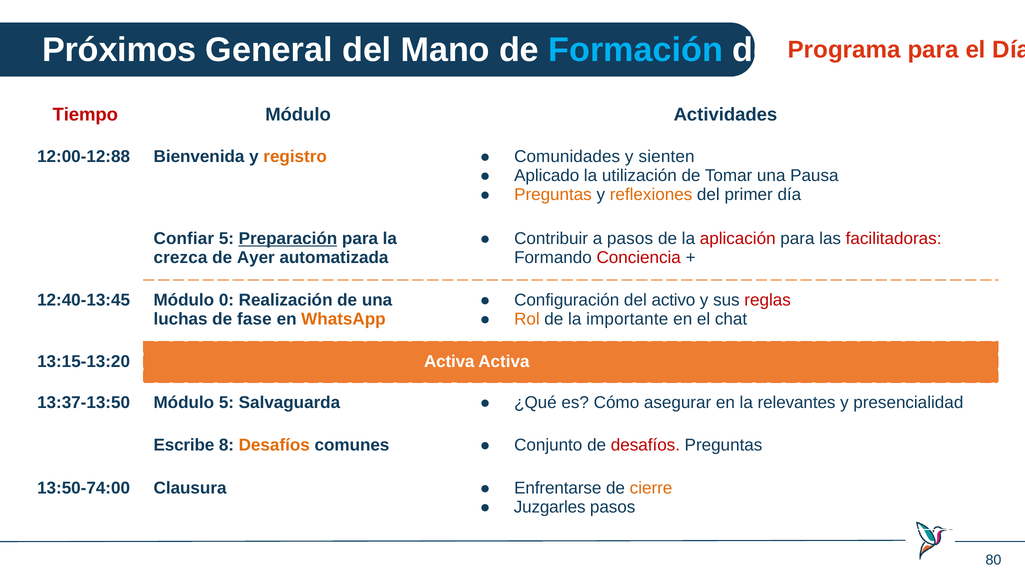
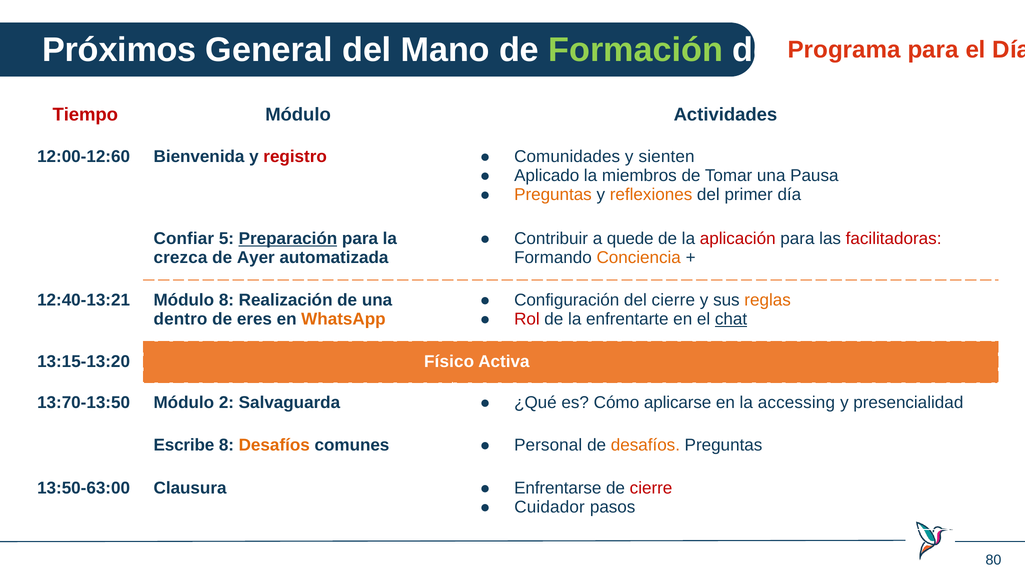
Formación colour: light blue -> light green
12:00-12:88: 12:00-12:88 -> 12:00-12:60
registro colour: orange -> red
utilización: utilización -> miembros
a pasos: pasos -> quede
Conciencia colour: red -> orange
12:40-13:45: 12:40-13:45 -> 12:40-13:21
Módulo 0: 0 -> 8
del activo: activo -> cierre
reglas colour: red -> orange
Rol colour: orange -> red
importante: importante -> enfrentarte
chat underline: none -> present
luchas: luchas -> dentro
fase: fase -> eres
13:15-13:20 Activa: Activa -> Físico
13:37-13:50: 13:37-13:50 -> 13:70-13:50
Módulo 5: 5 -> 2
asegurar: asegurar -> aplicarse
relevantes: relevantes -> accessing
Conjunto: Conjunto -> Personal
desafíos at (645, 445) colour: red -> orange
13:50-74:00: 13:50-74:00 -> 13:50-63:00
cierre at (651, 488) colour: orange -> red
Juzgarles: Juzgarles -> Cuidador
